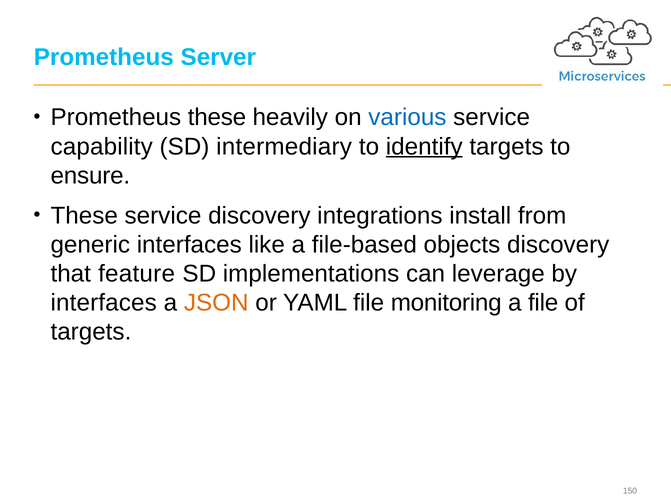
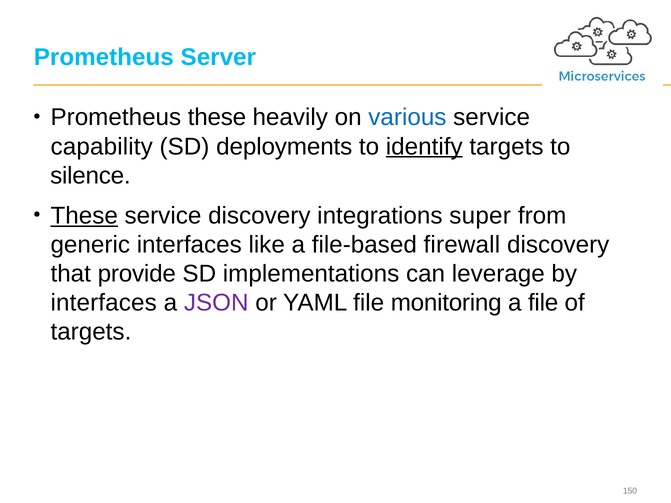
intermediary: intermediary -> deployments
ensure: ensure -> silence
These at (84, 216) underline: none -> present
install: install -> super
objects: objects -> firewall
feature: feature -> provide
JSON colour: orange -> purple
